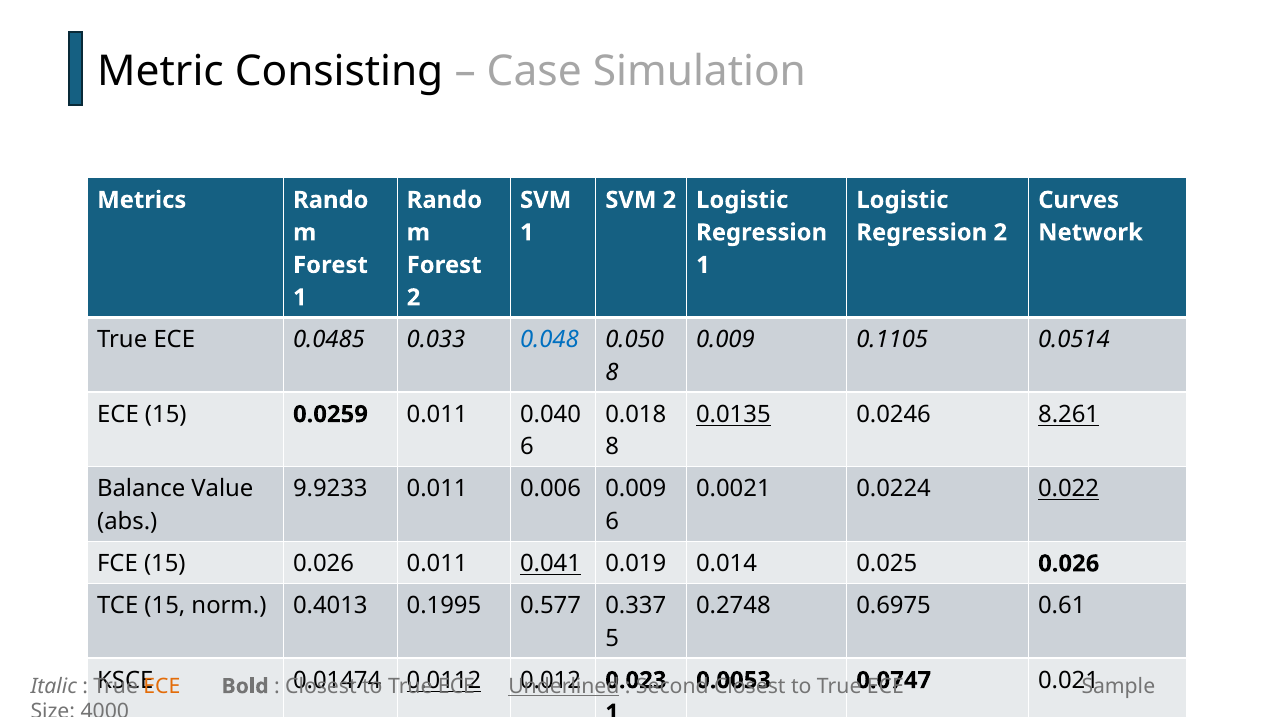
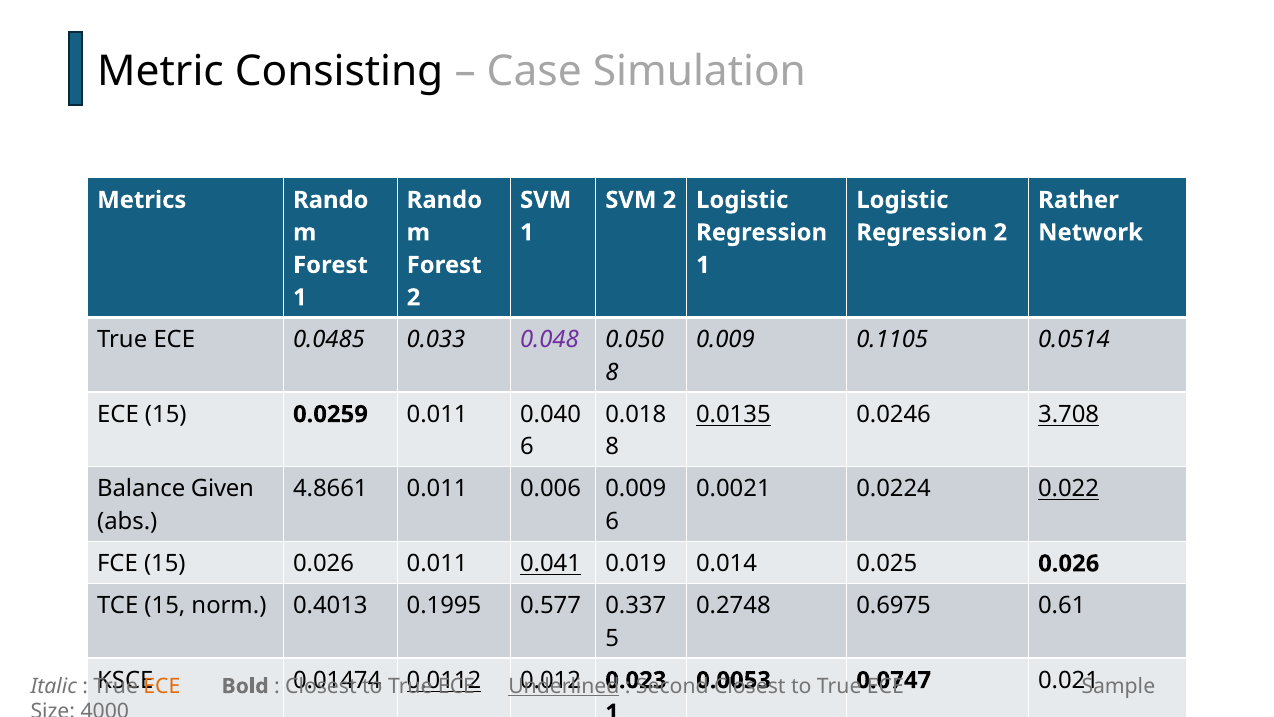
Curves: Curves -> Rather
0.048 colour: blue -> purple
8.261: 8.261 -> 3.708
Value: Value -> Given
9.9233: 9.9233 -> 4.8661
